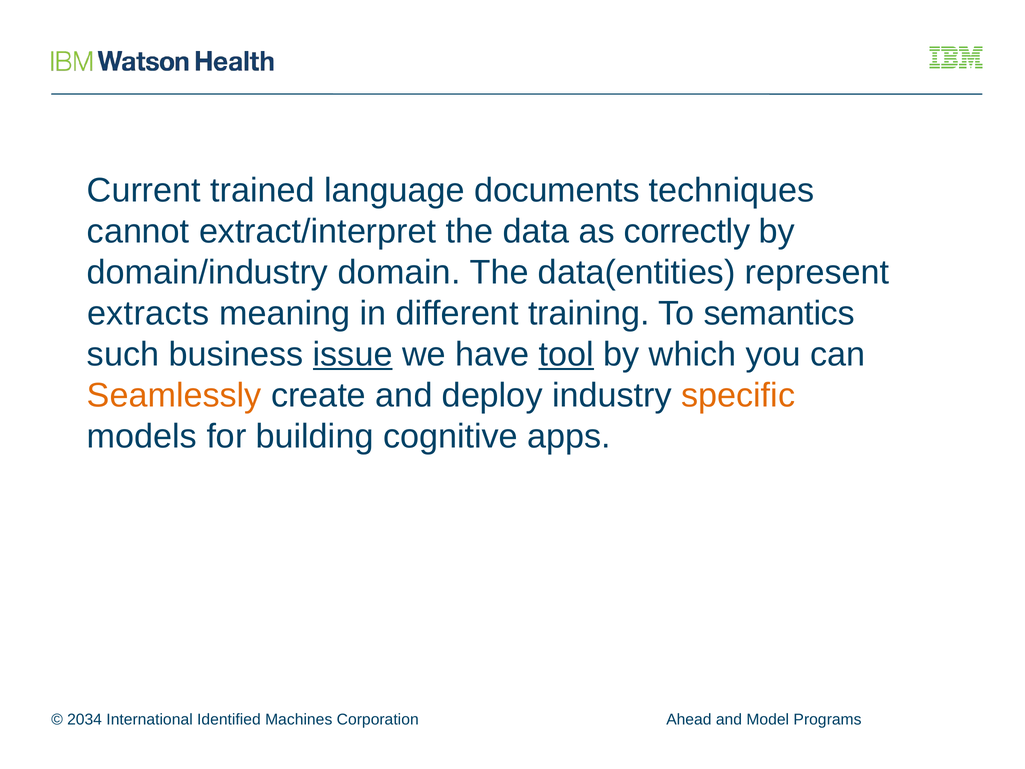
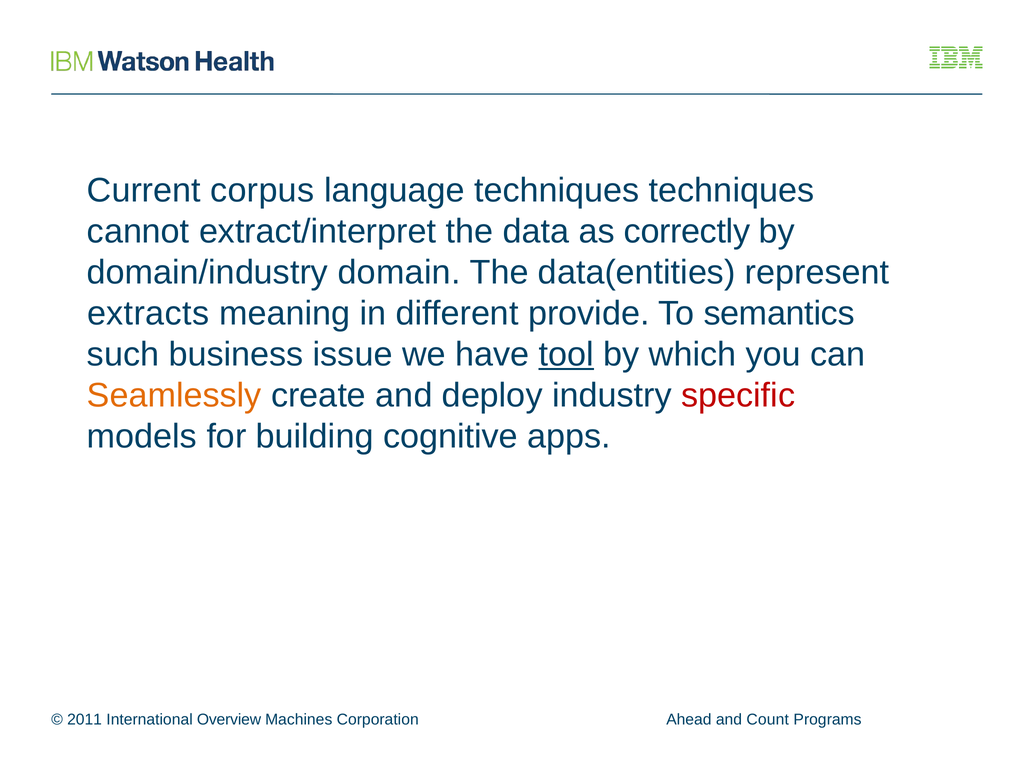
trained: trained -> corpus
language documents: documents -> techniques
training: training -> provide
issue underline: present -> none
specific colour: orange -> red
2034: 2034 -> 2011
Identified: Identified -> Overview
Model: Model -> Count
